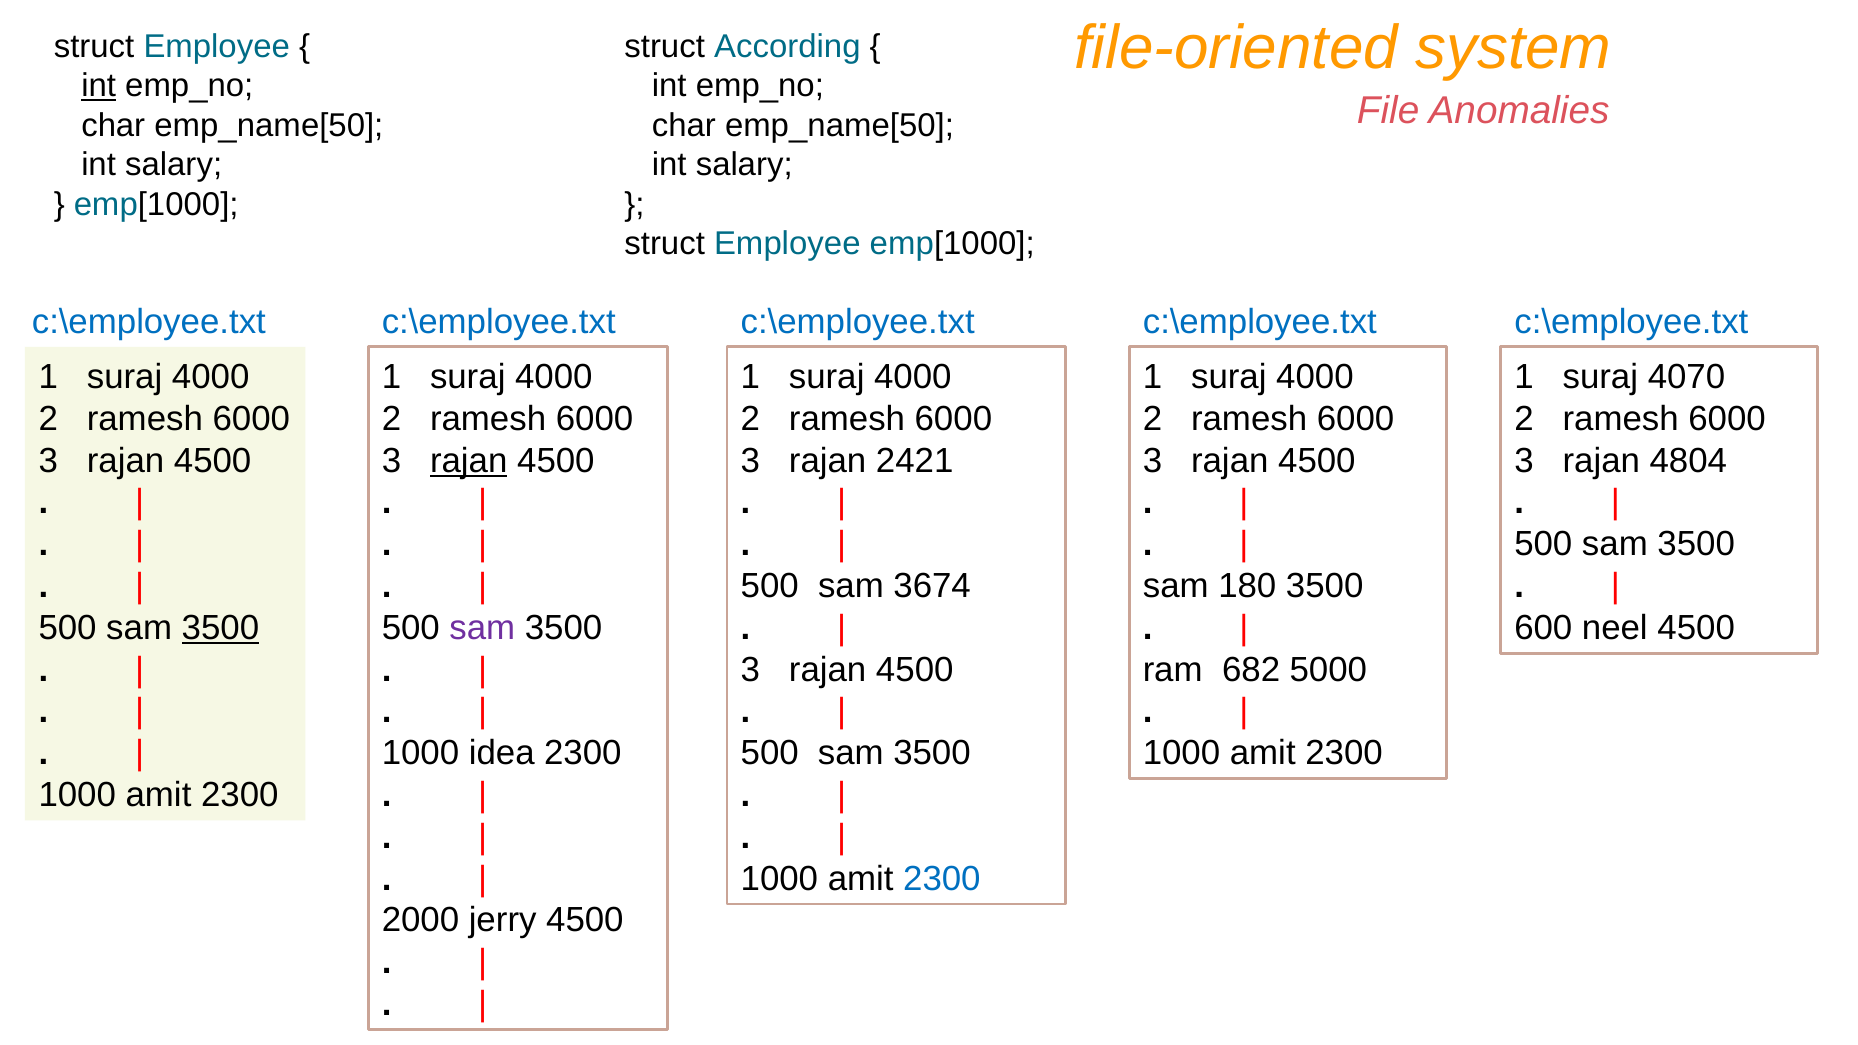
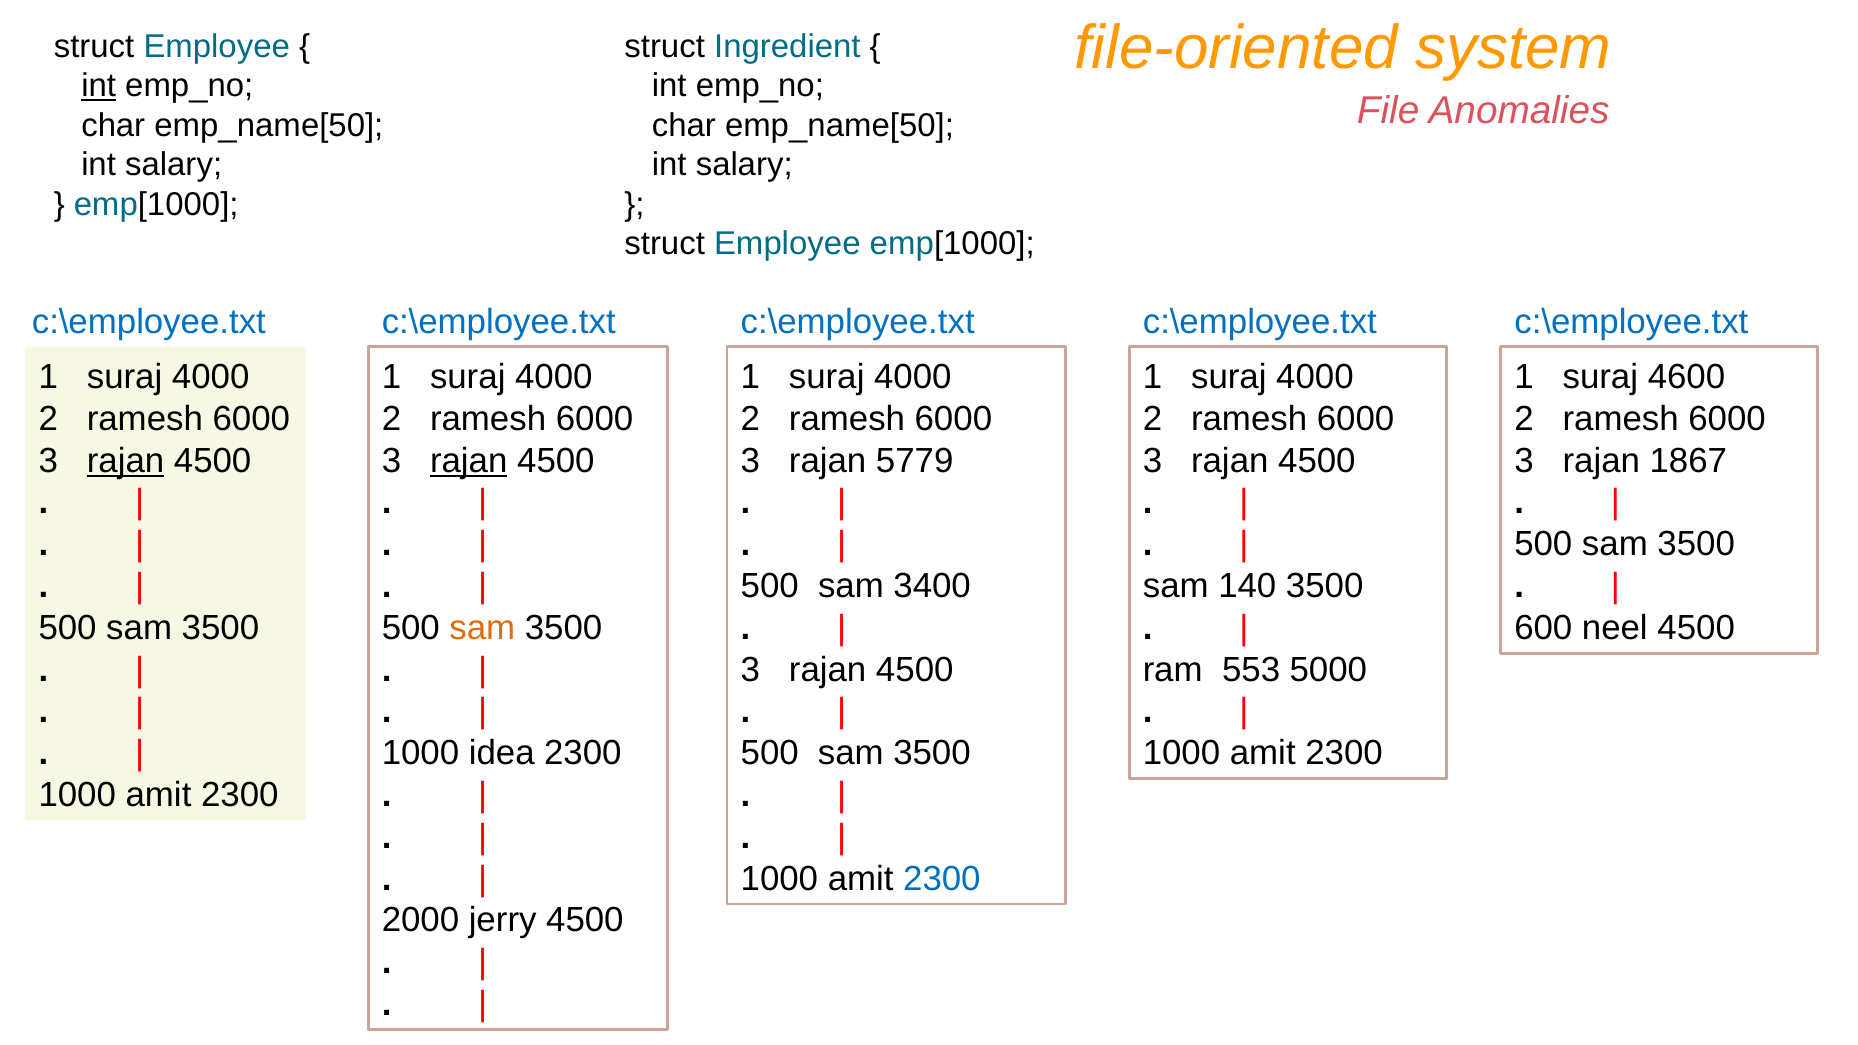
According: According -> Ingredient
4070: 4070 -> 4600
rajan at (126, 461) underline: none -> present
2421: 2421 -> 5779
4804: 4804 -> 1867
3674: 3674 -> 3400
180: 180 -> 140
3500 at (220, 628) underline: present -> none
sam at (482, 628) colour: purple -> orange
682: 682 -> 553
